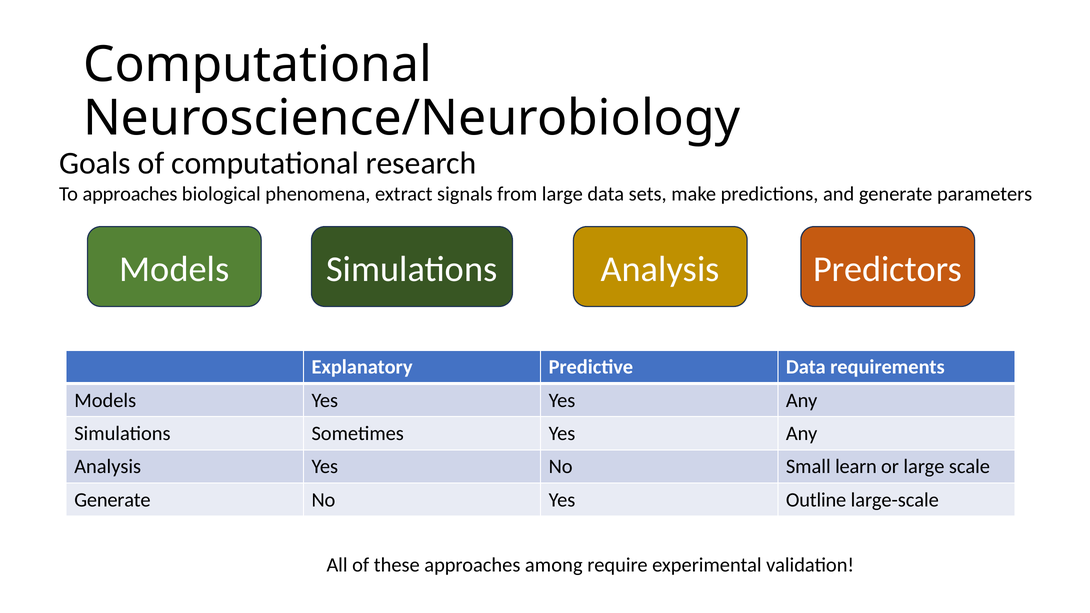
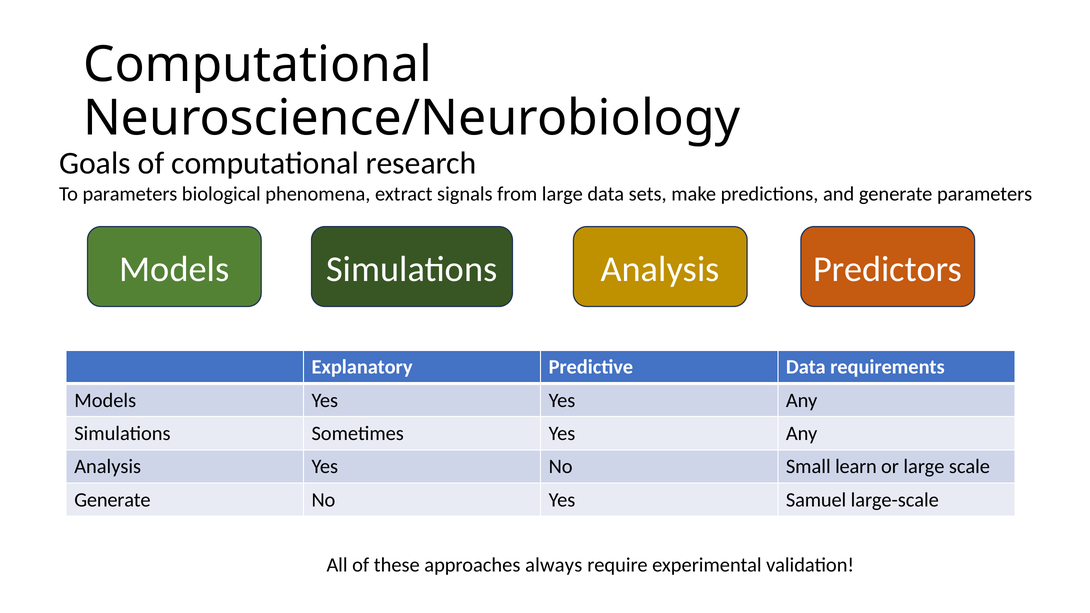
To approaches: approaches -> parameters
Outline: Outline -> Samuel
among: among -> always
